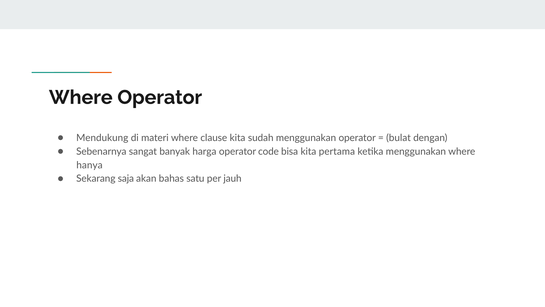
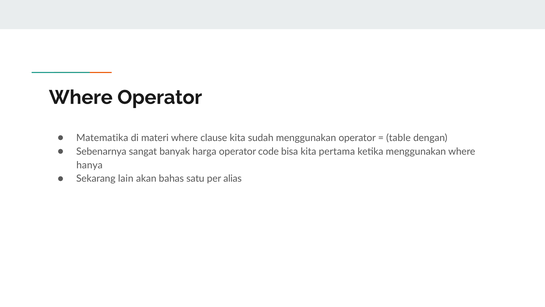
Mendukung: Mendukung -> Matematika
bulat: bulat -> table
saja: saja -> lain
jauh: jauh -> alias
